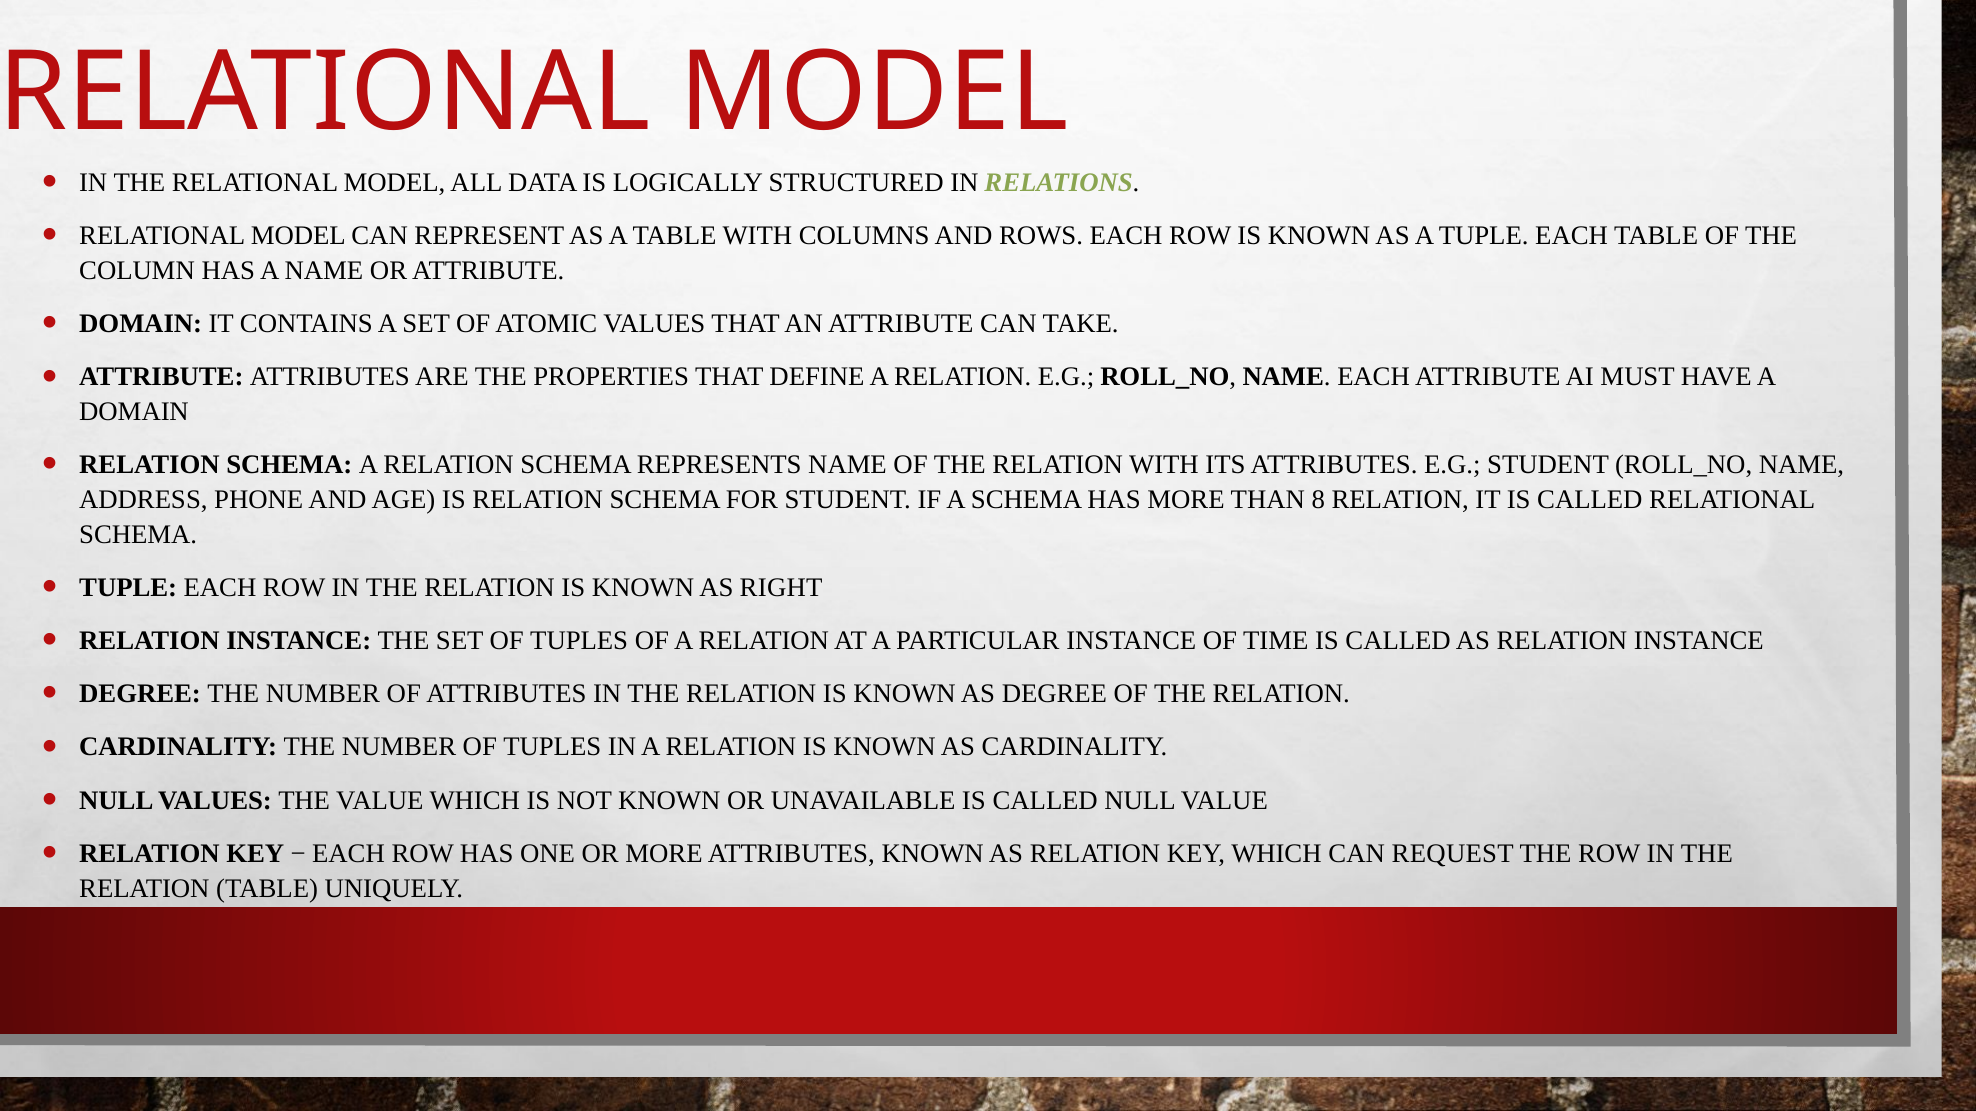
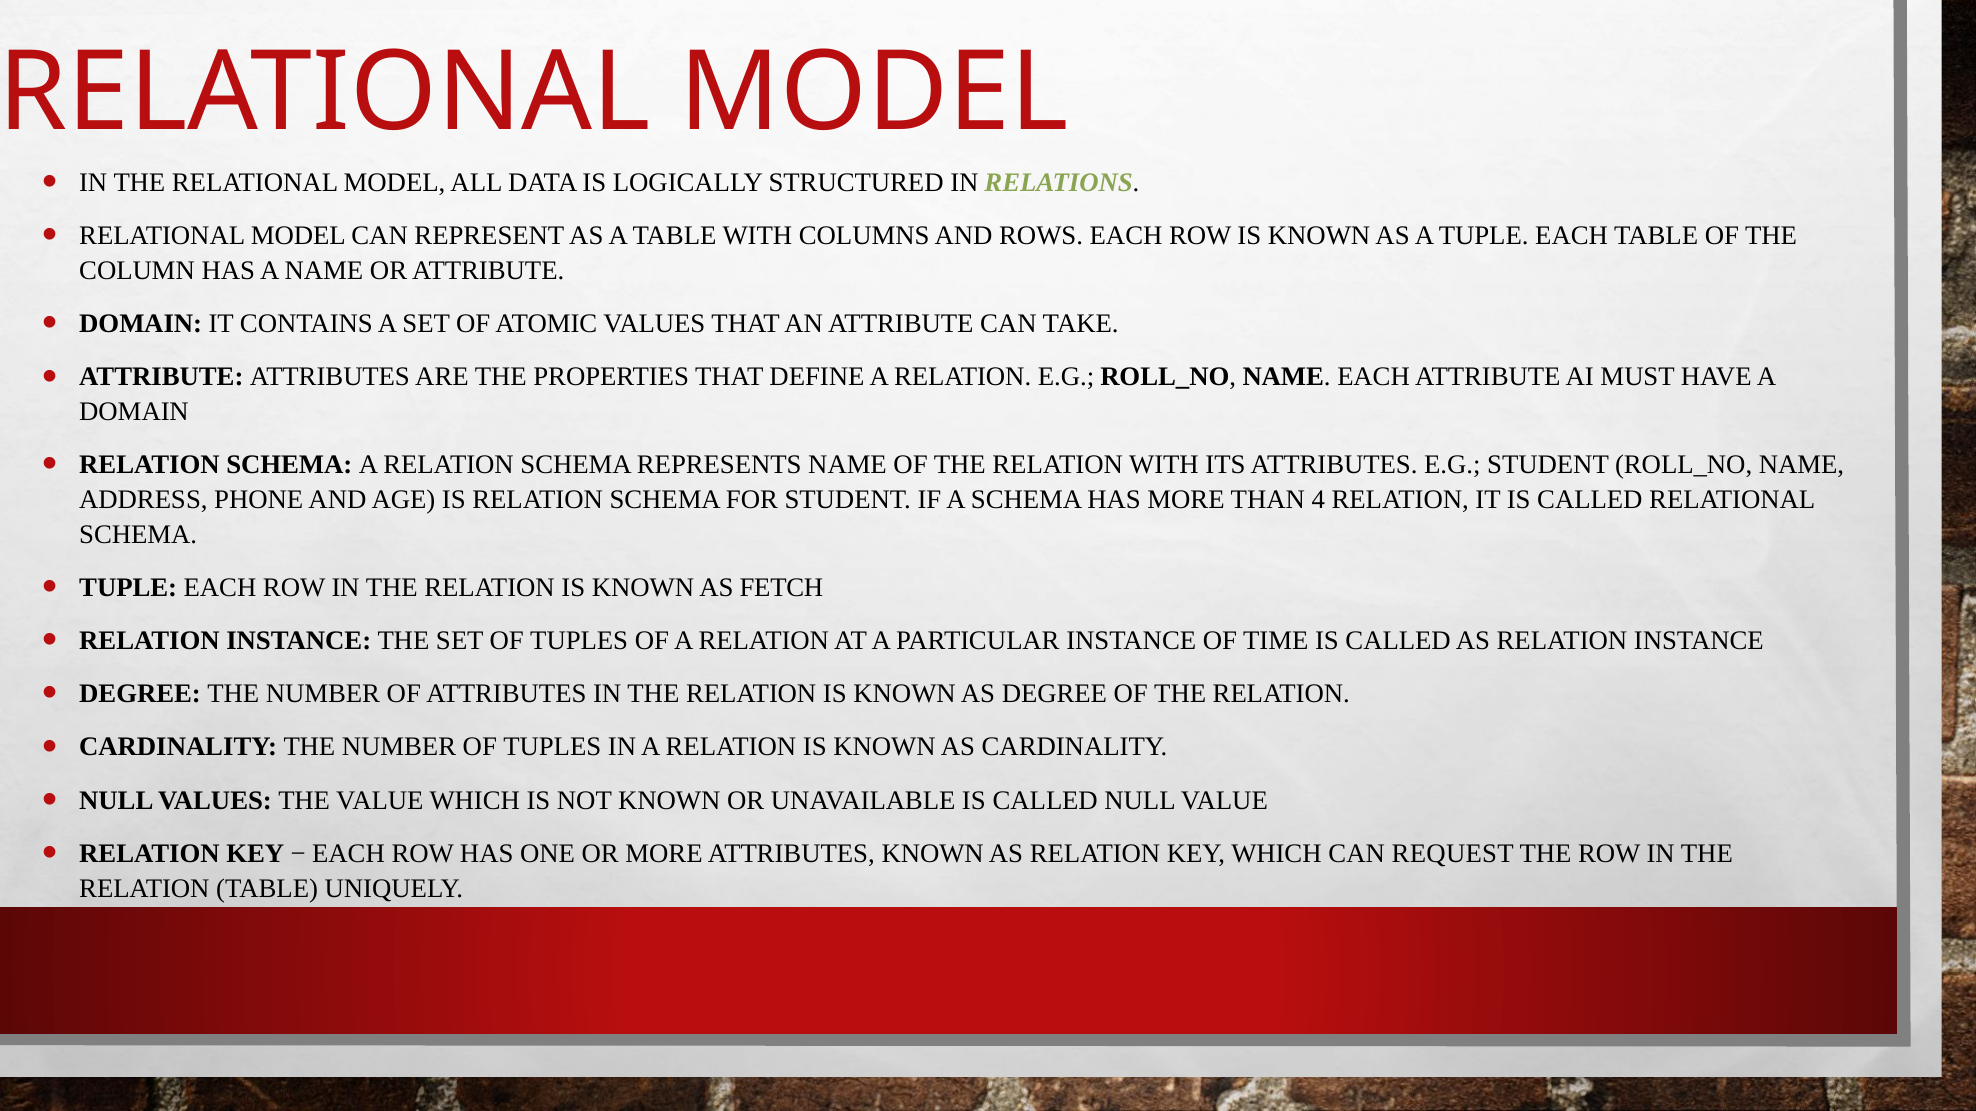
8: 8 -> 4
RIGHT: RIGHT -> FETCH
